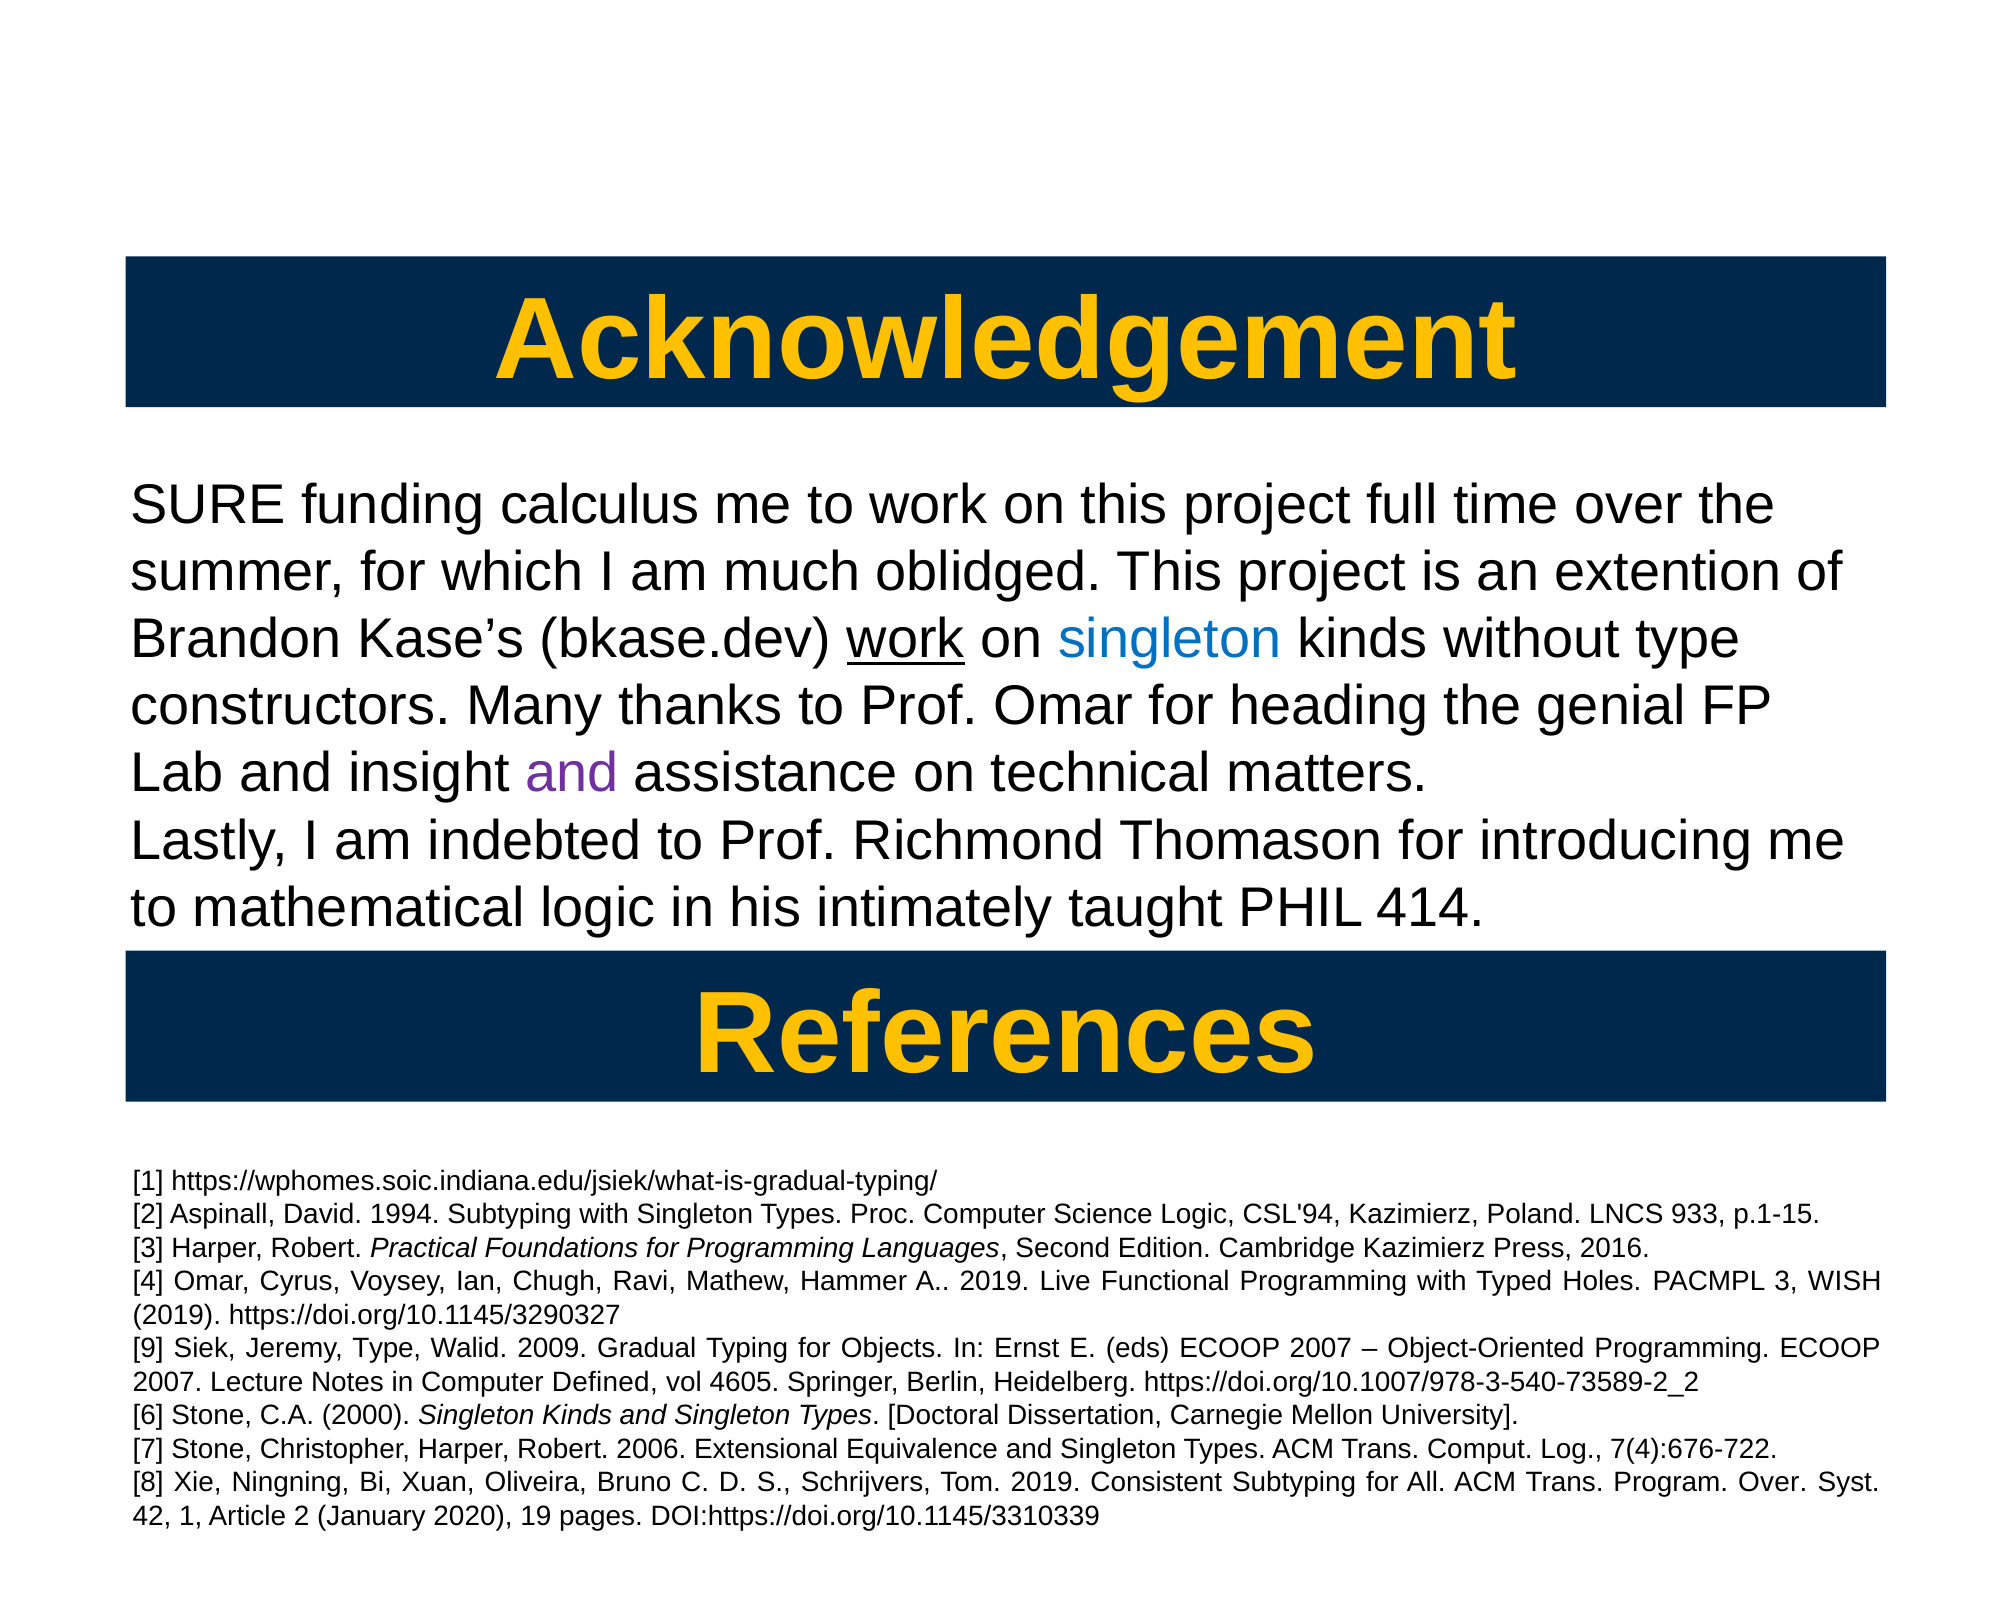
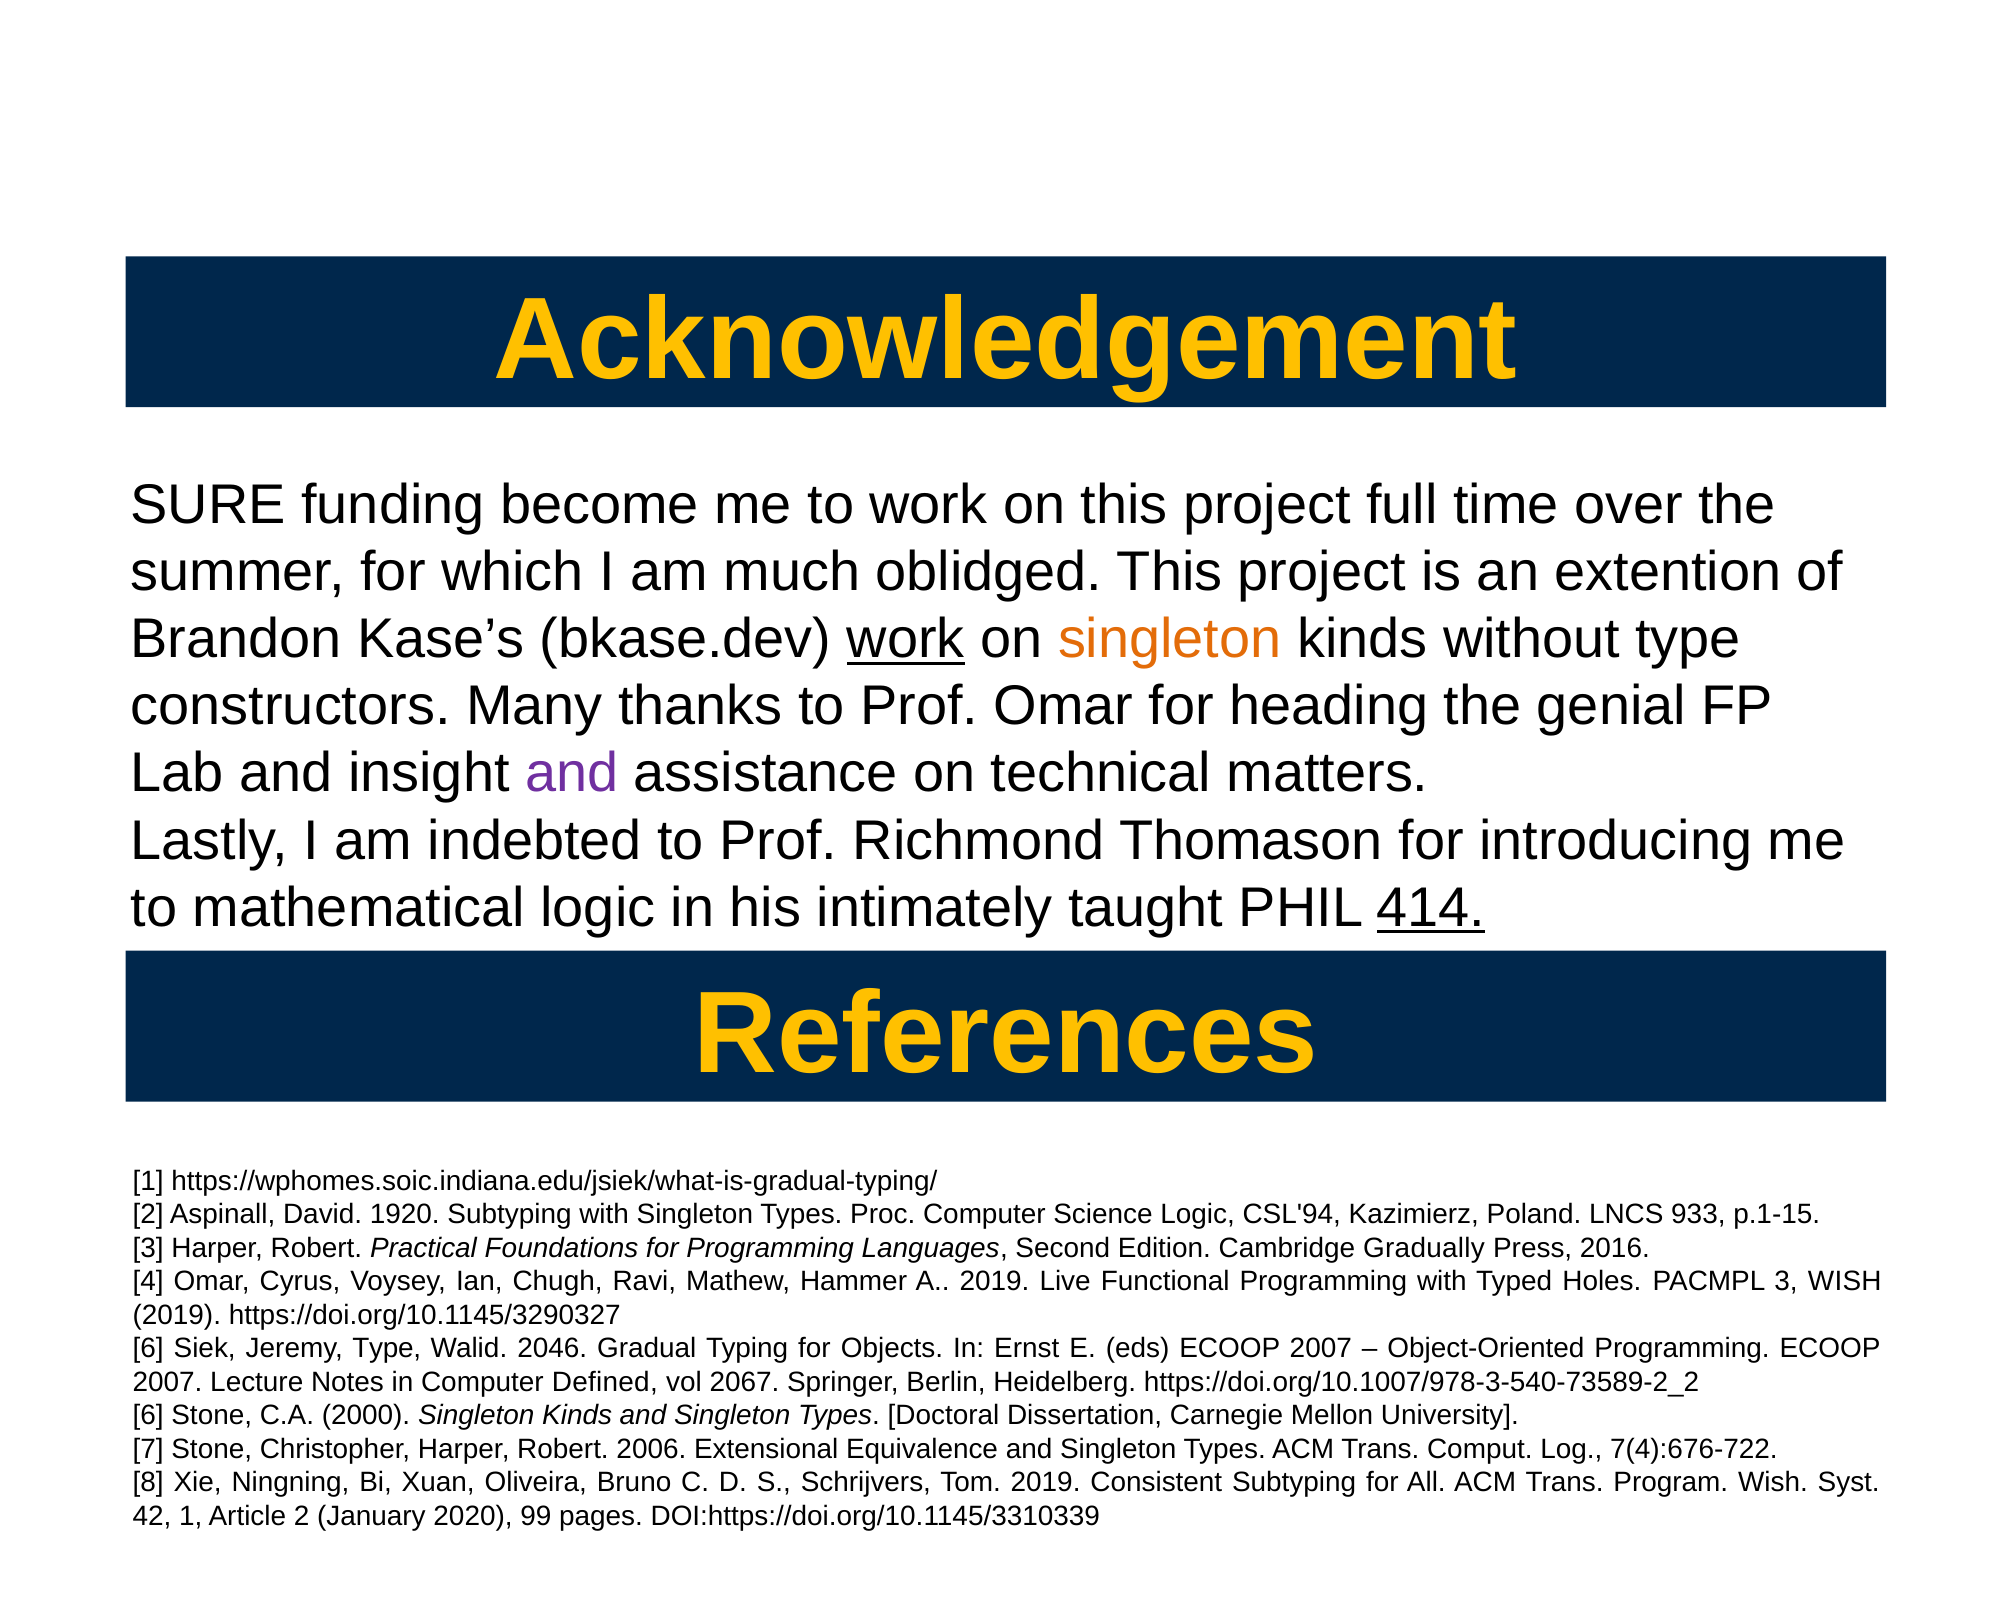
calculus: calculus -> become
singleton at (1170, 639) colour: blue -> orange
414 underline: none -> present
1994: 1994 -> 1920
Cambridge Kazimierz: Kazimierz -> Gradually
9 at (148, 1348): 9 -> 6
2009: 2009 -> 2046
4605: 4605 -> 2067
Program Over: Over -> Wish
19: 19 -> 99
